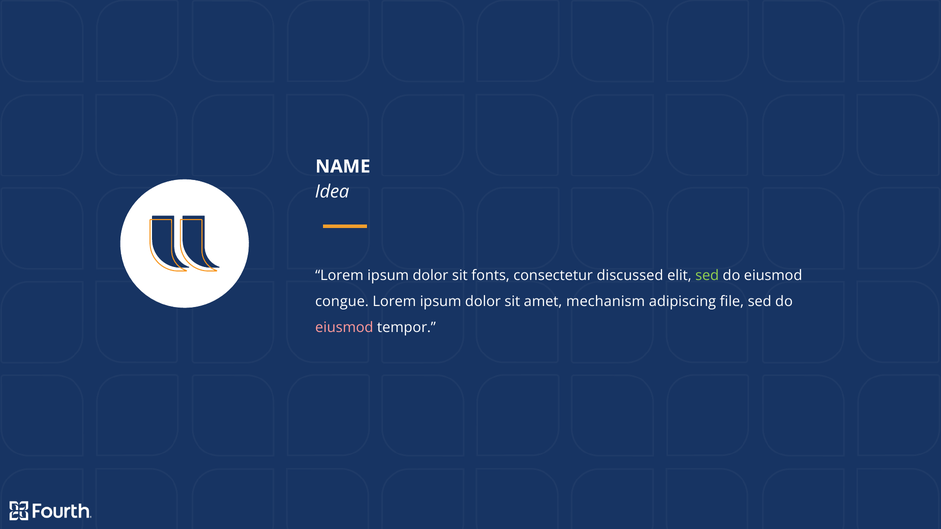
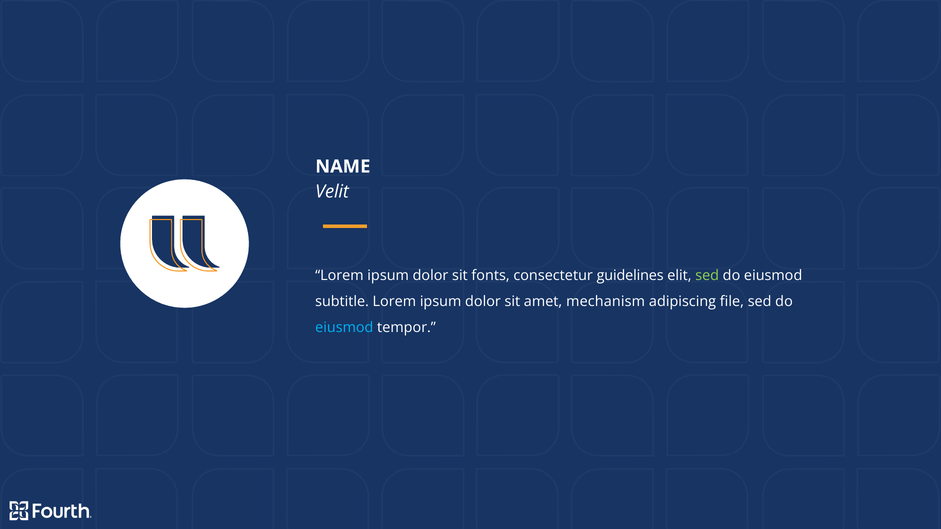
Idea: Idea -> Velit
discussed: discussed -> guidelines
congue: congue -> subtitle
eiusmod at (344, 328) colour: pink -> light blue
